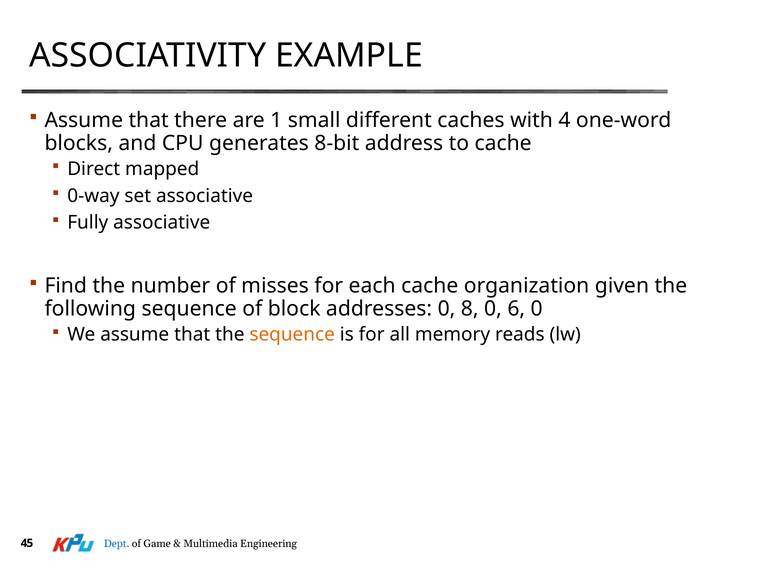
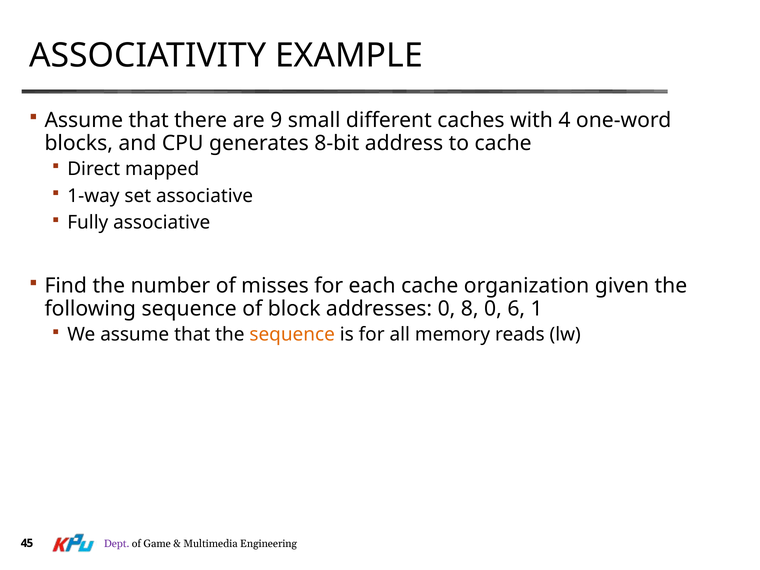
1: 1 -> 9
0-way: 0-way -> 1-way
6 0: 0 -> 1
Dept colour: blue -> purple
